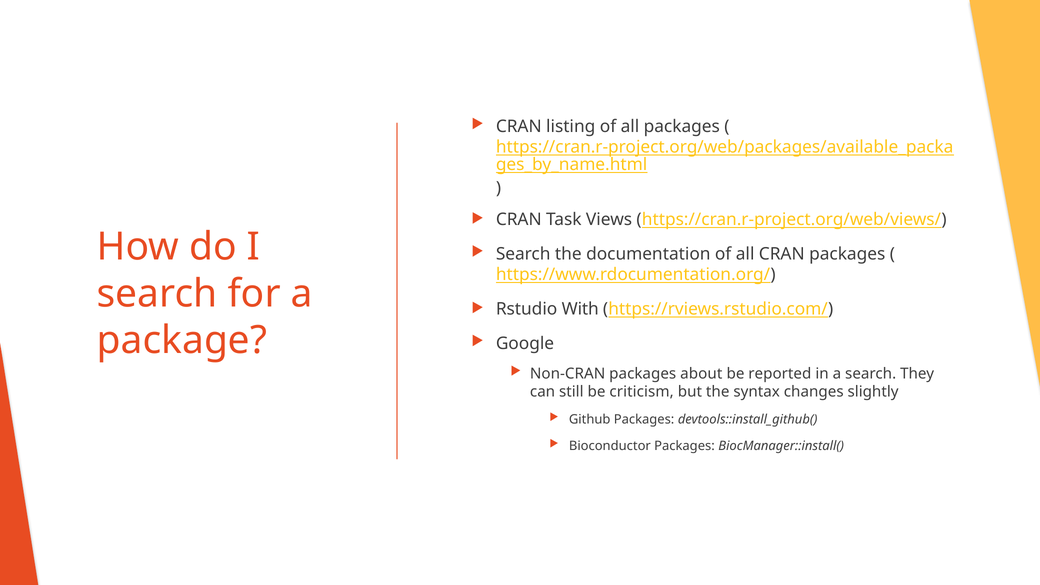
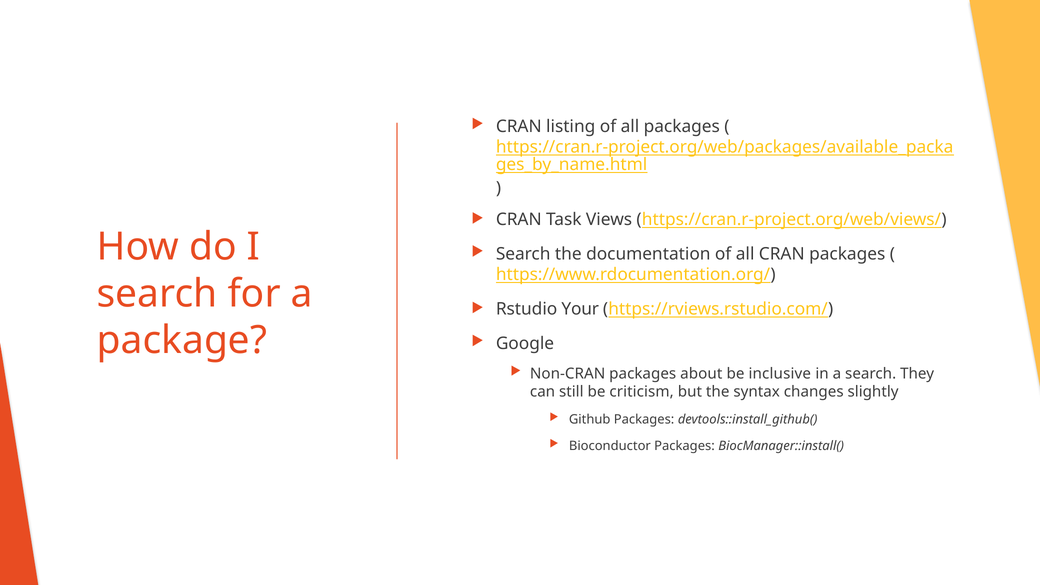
With: With -> Your
reported: reported -> inclusive
